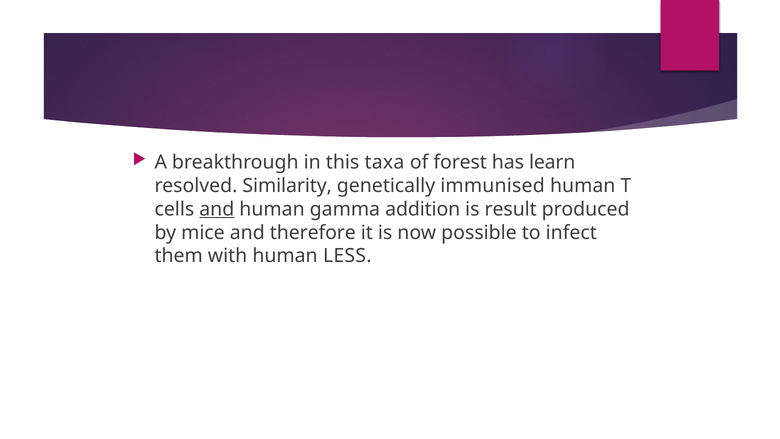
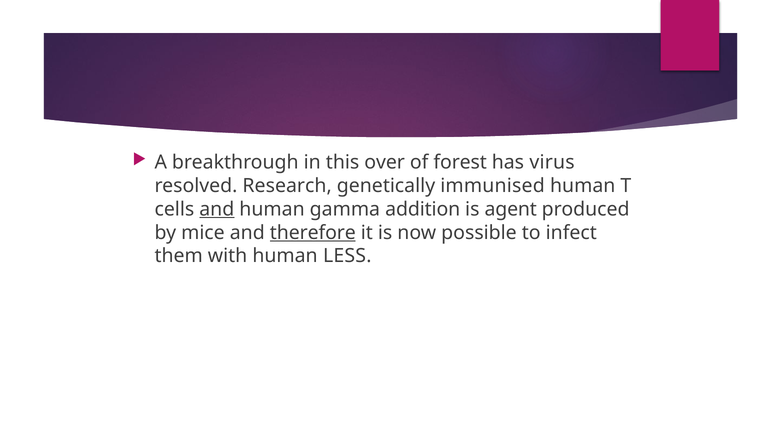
taxa: taxa -> over
learn: learn -> virus
Similarity: Similarity -> Research
result: result -> agent
therefore underline: none -> present
